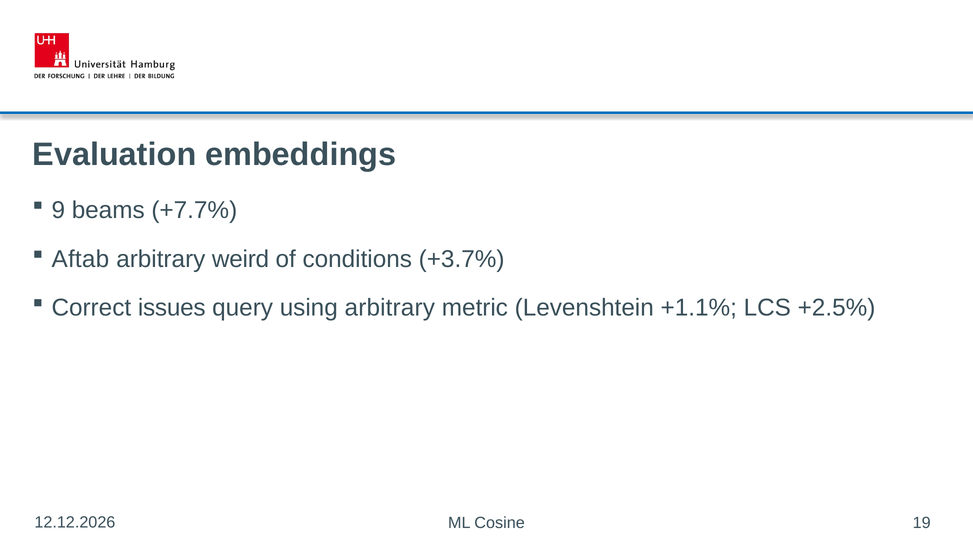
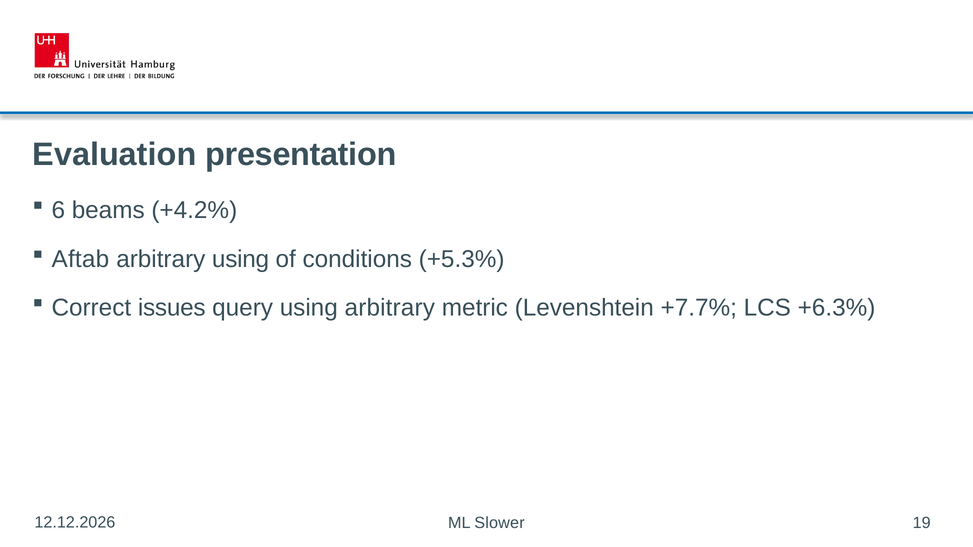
embeddings: embeddings -> presentation
9: 9 -> 6
+7.7%: +7.7% -> +4.2%
arbitrary weird: weird -> using
+3.7%: +3.7% -> +5.3%
+1.1%: +1.1% -> +7.7%
+2.5%: +2.5% -> +6.3%
Cosine: Cosine -> Slower
